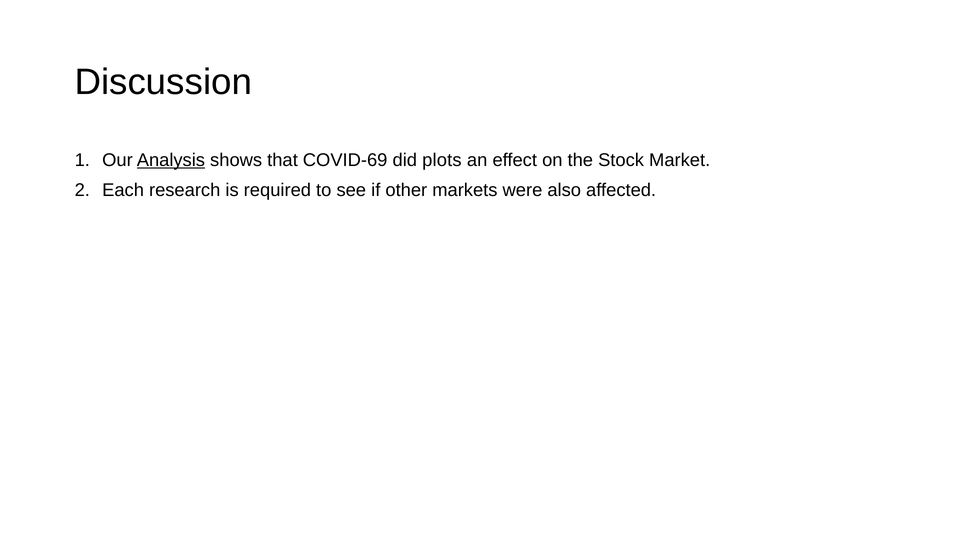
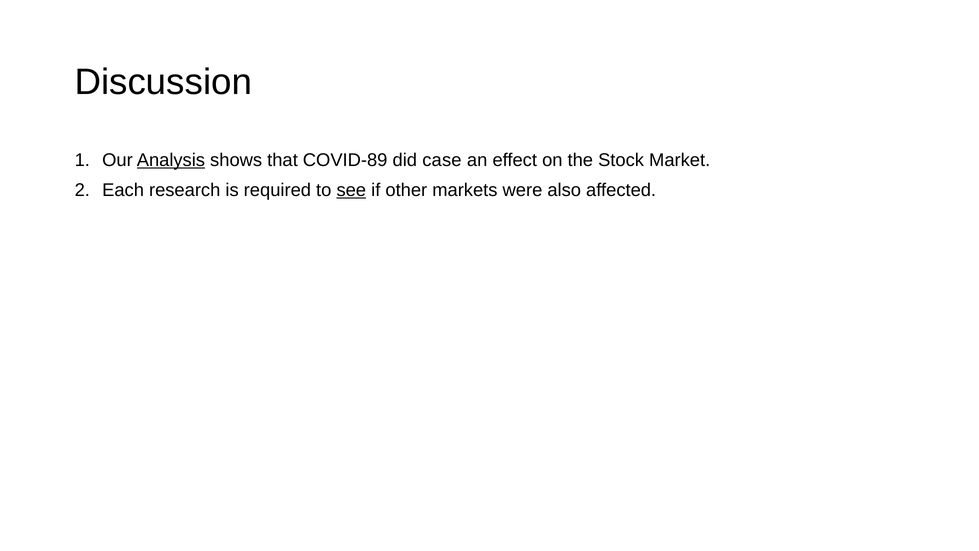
COVID-69: COVID-69 -> COVID-89
plots: plots -> case
see underline: none -> present
